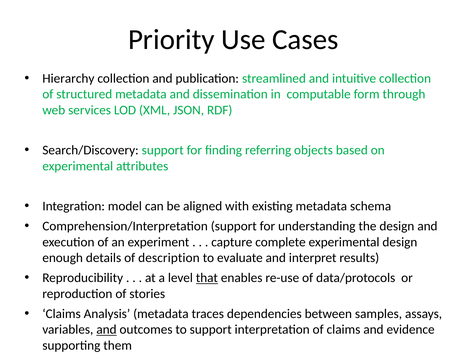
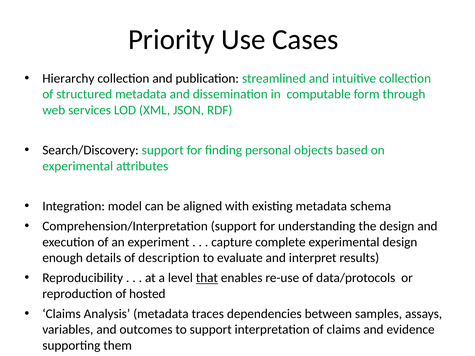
referring: referring -> personal
stories: stories -> hosted
and at (106, 330) underline: present -> none
